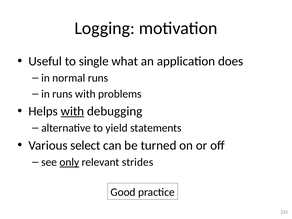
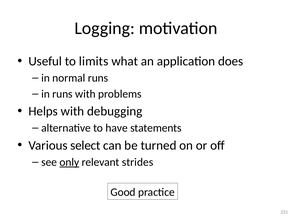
single: single -> limits
with at (72, 111) underline: present -> none
yield: yield -> have
